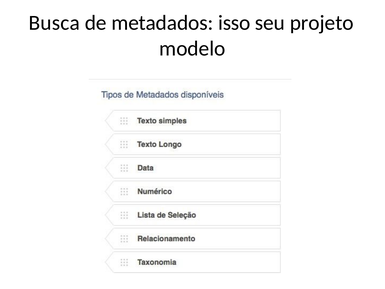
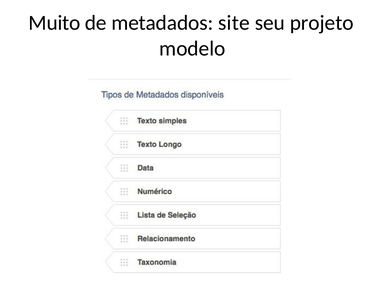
Busca: Busca -> Muito
isso: isso -> site
